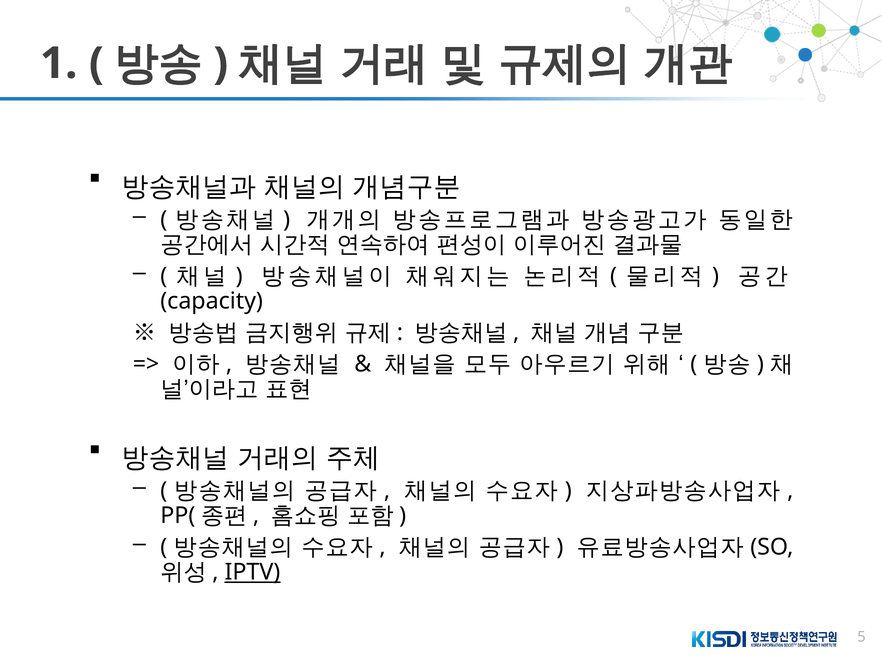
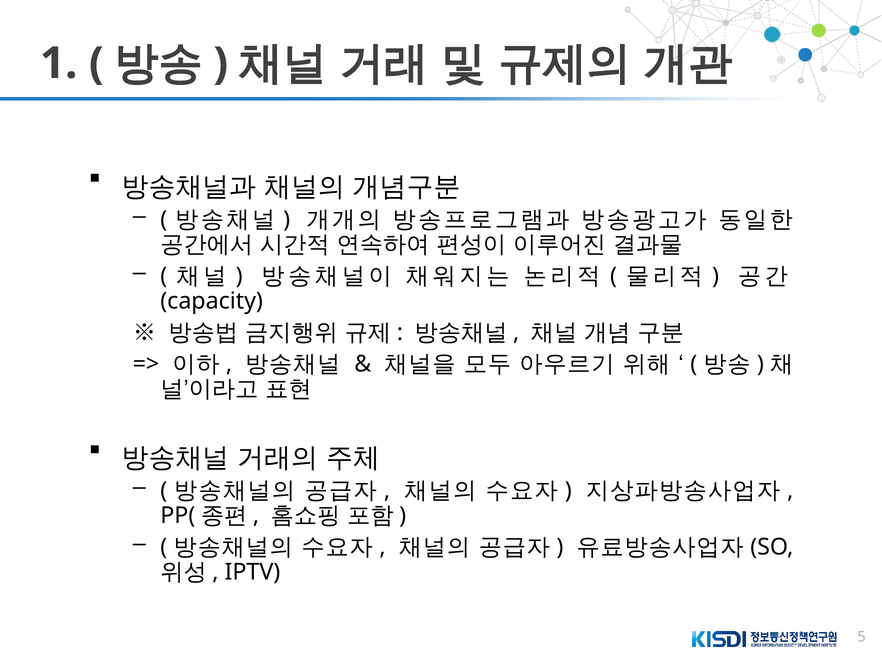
IPTV underline: present -> none
